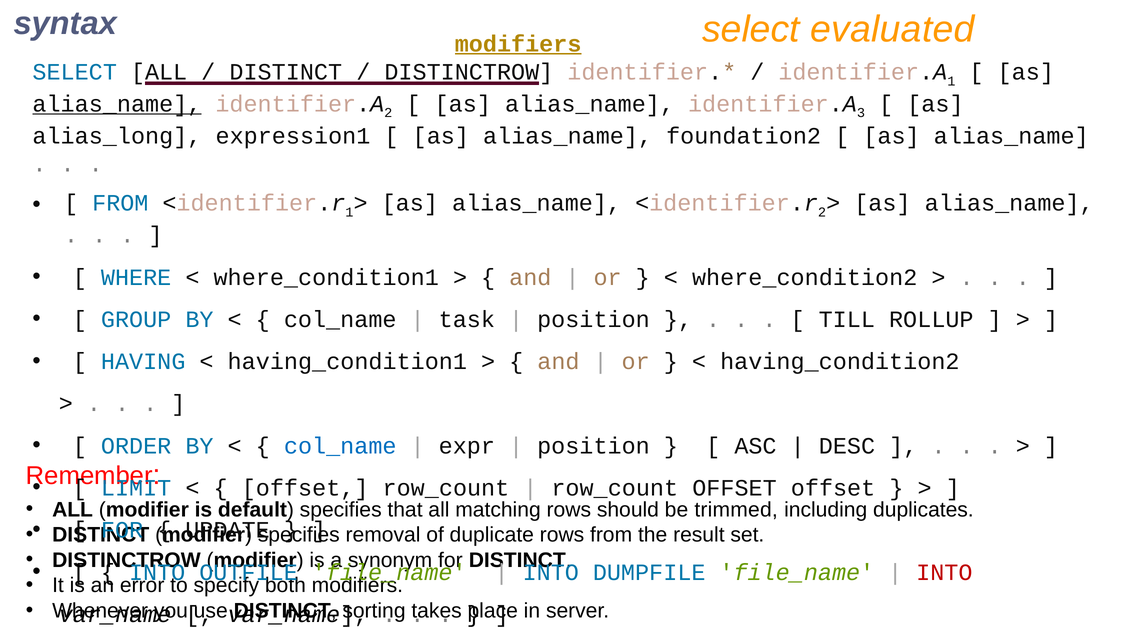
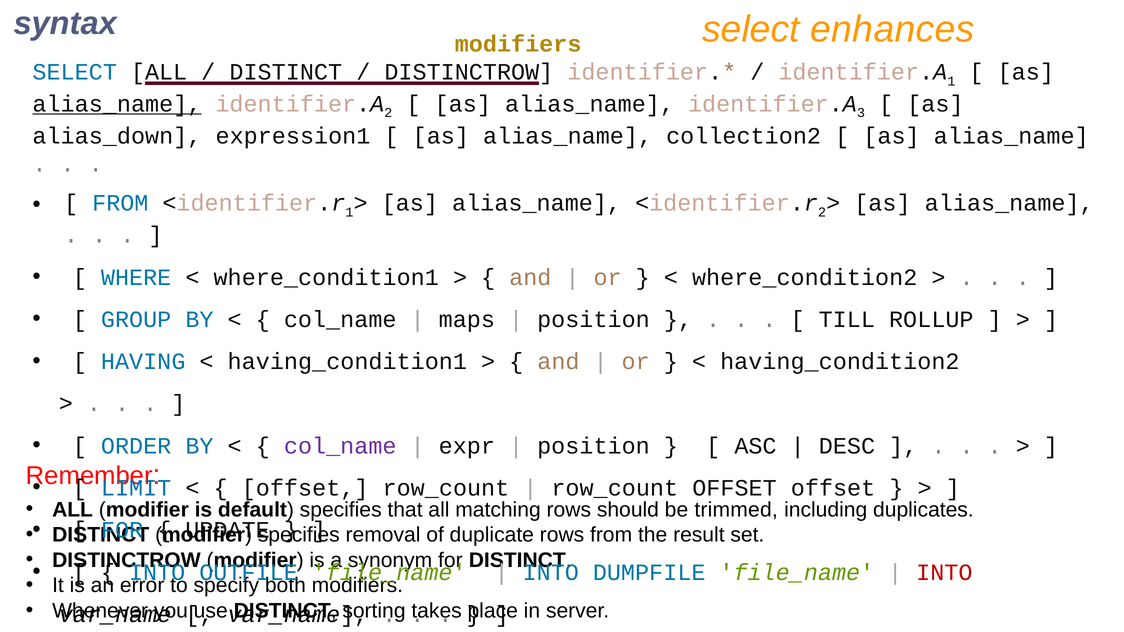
evaluated: evaluated -> enhances
modifiers at (518, 44) underline: present -> none
alias_long: alias_long -> alias_down
foundation2: foundation2 -> collection2
task: task -> maps
col_name at (340, 446) colour: blue -> purple
